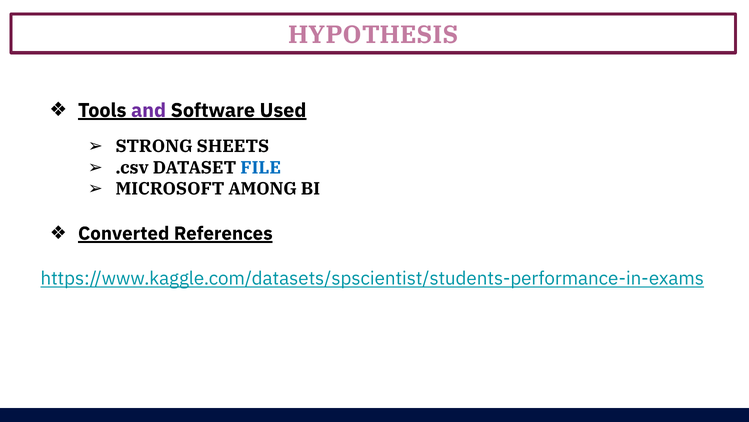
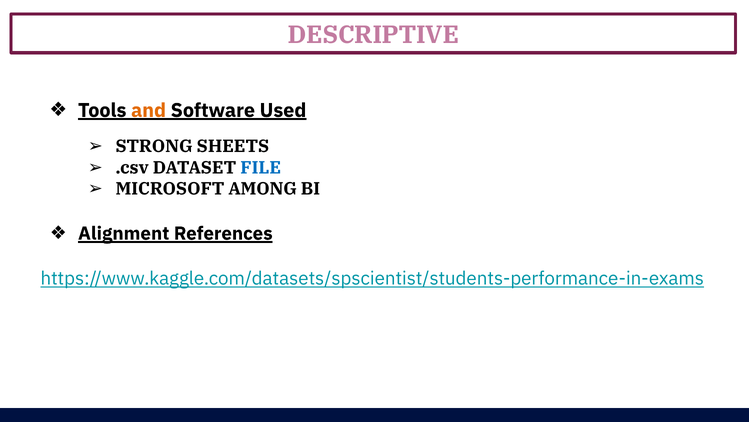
HYPOTHESIS: HYPOTHESIS -> DESCRIPTIVE
and colour: purple -> orange
Converted: Converted -> Alignment
